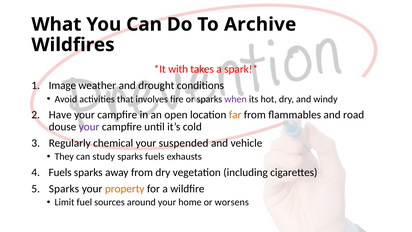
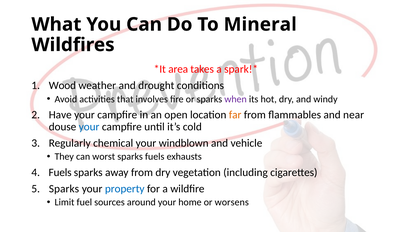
Archive: Archive -> Mineral
with: with -> area
Image: Image -> Wood
road: road -> near
your at (89, 127) colour: purple -> blue
suspended: suspended -> windblown
study: study -> worst
property colour: orange -> blue
